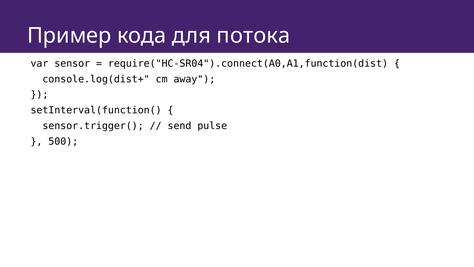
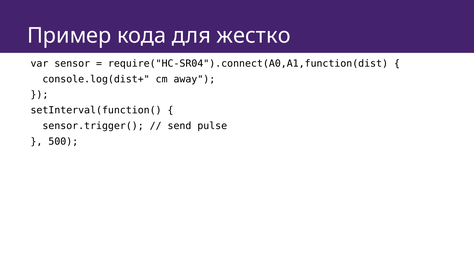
потока: потока -> жестко
